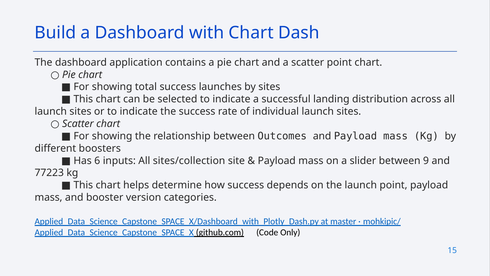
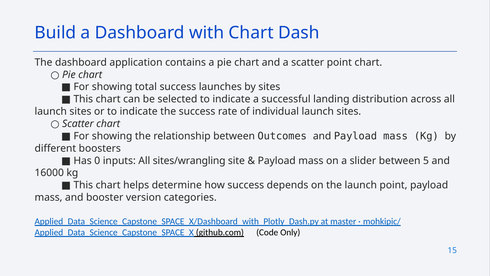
6: 6 -> 0
sites/collection: sites/collection -> sites/wrangling
9: 9 -> 5
77223: 77223 -> 16000
